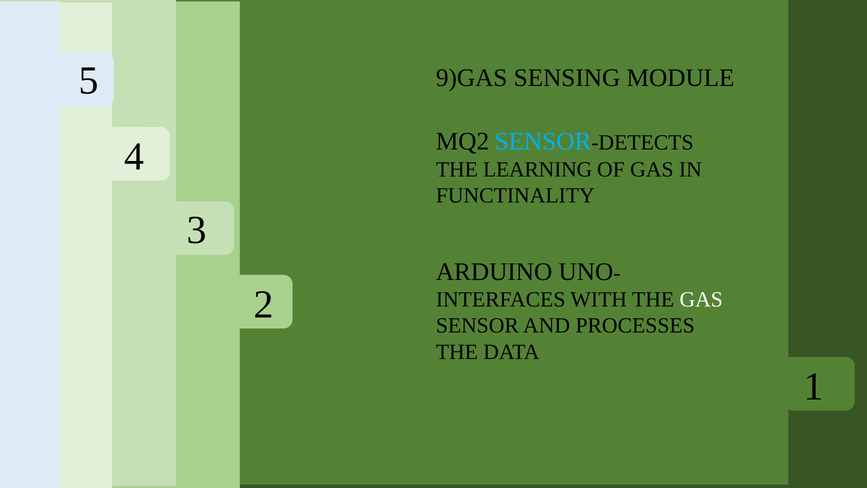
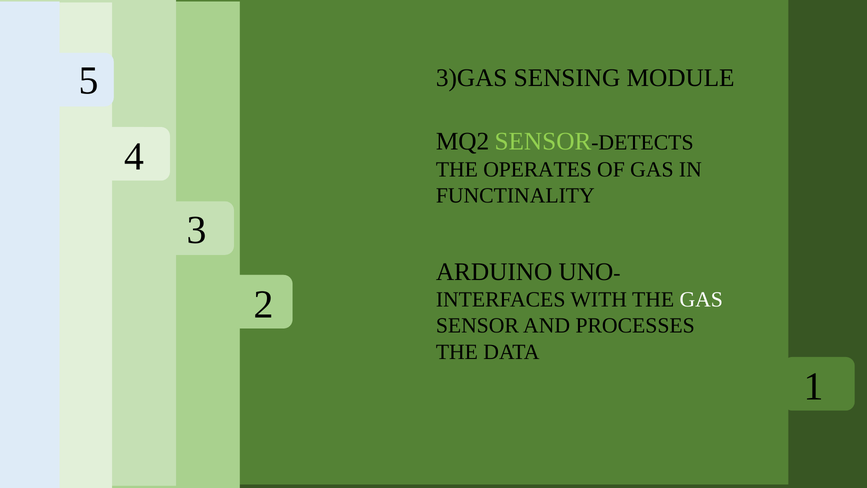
9)GAS: 9)GAS -> 3)GAS
SENSOR at (543, 141) colour: light blue -> light green
THE LEARNING: LEARNING -> OPERATES
